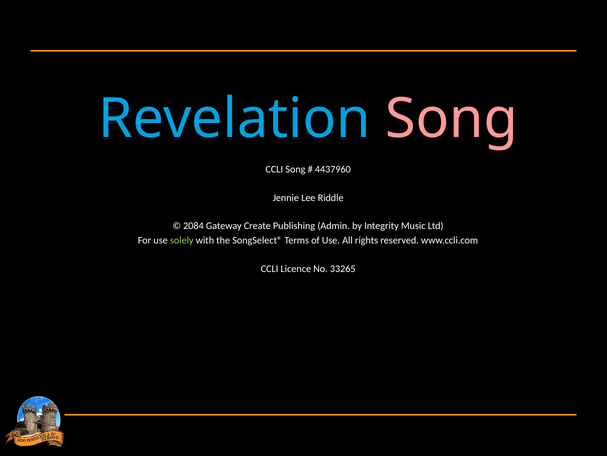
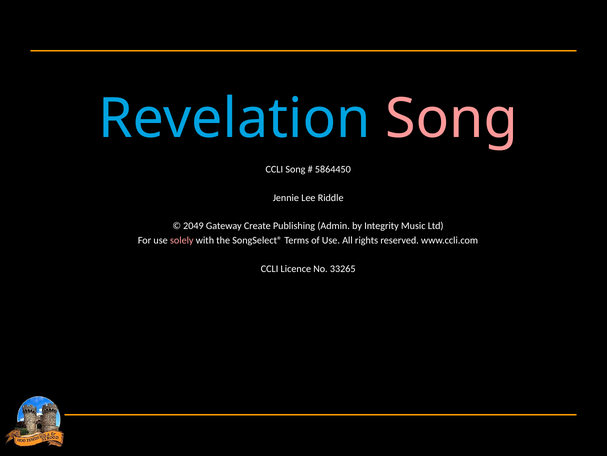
4437960: 4437960 -> 5864450
2084: 2084 -> 2049
solely colour: light green -> pink
